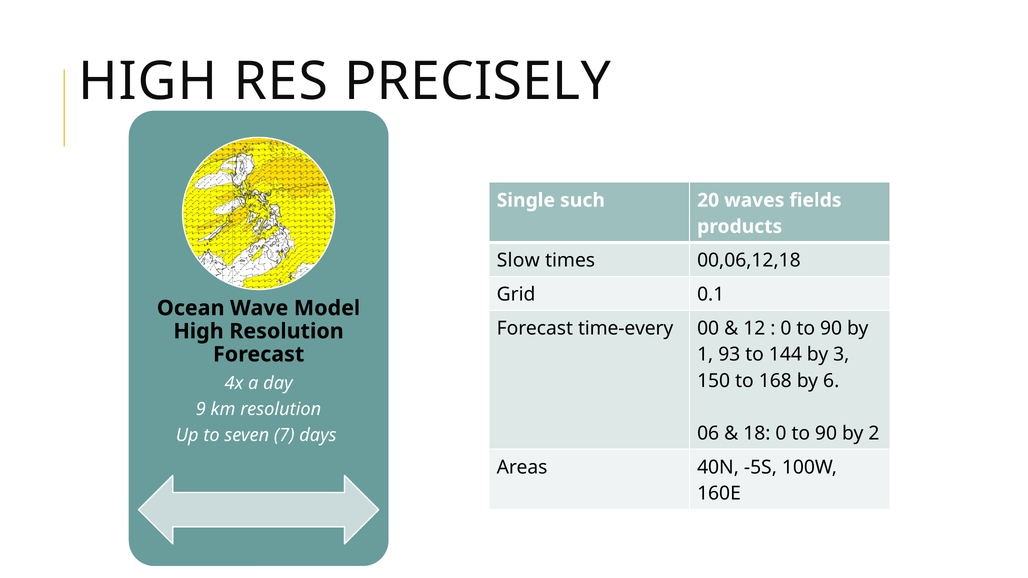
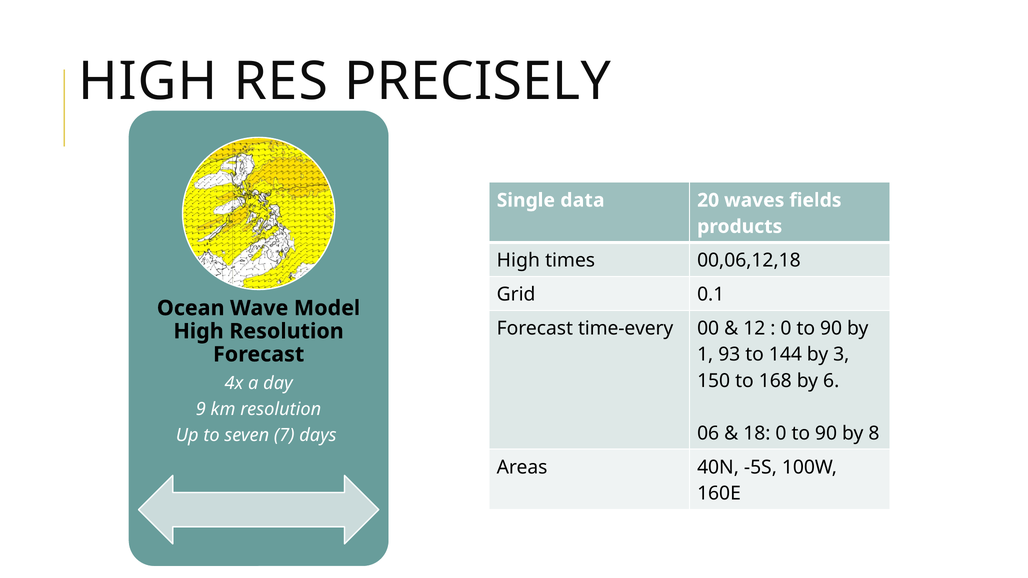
such: such -> data
Slow at (518, 261): Slow -> High
2: 2 -> 8
